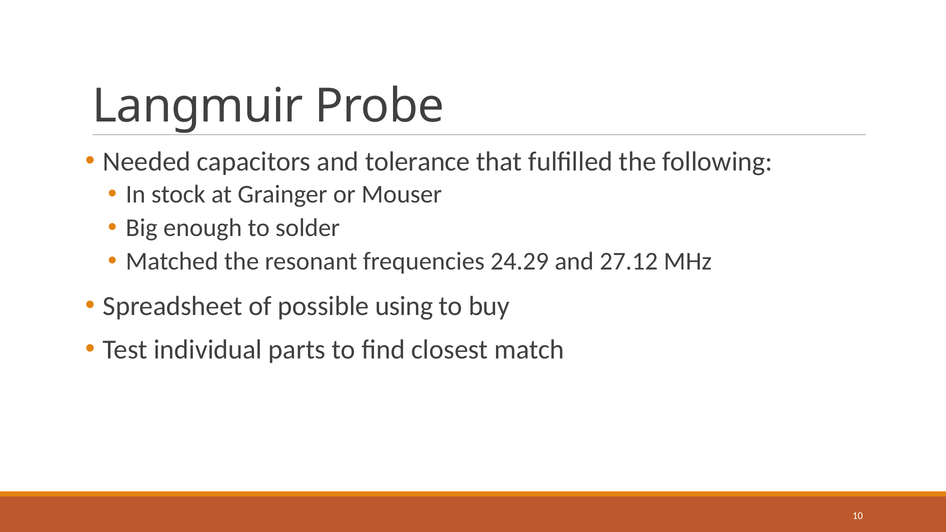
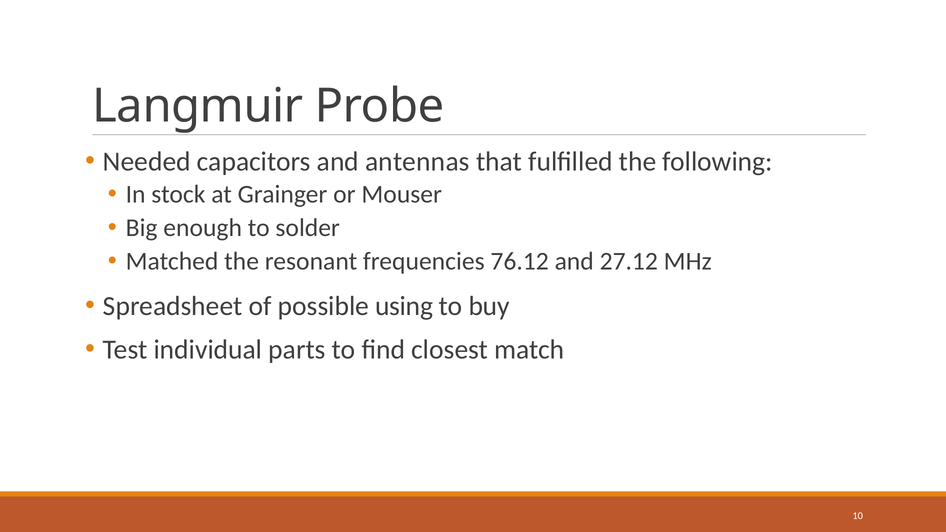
tolerance: tolerance -> antennas
24.29: 24.29 -> 76.12
